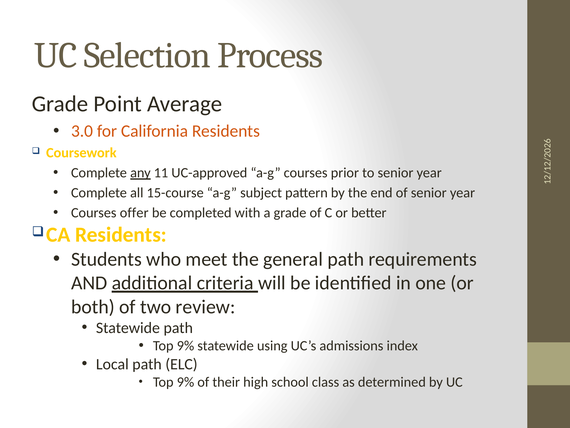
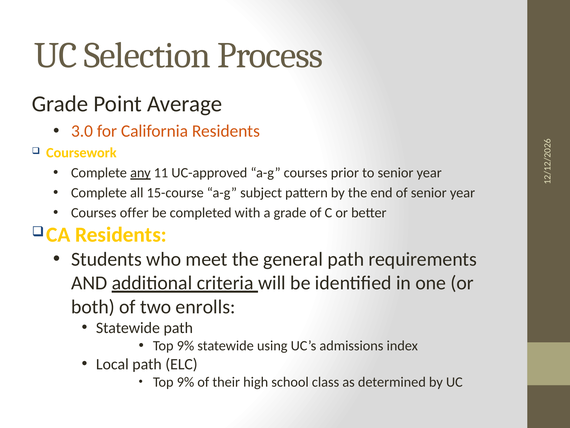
review: review -> enrolls
